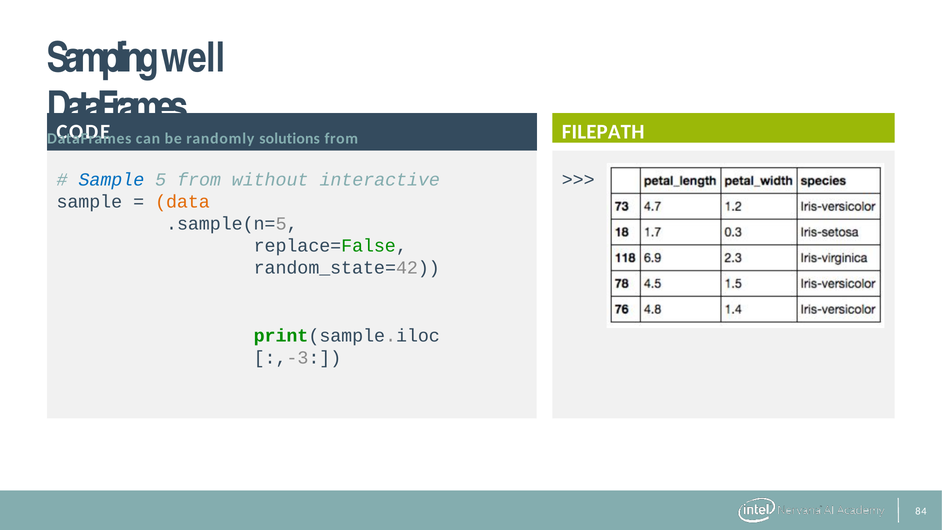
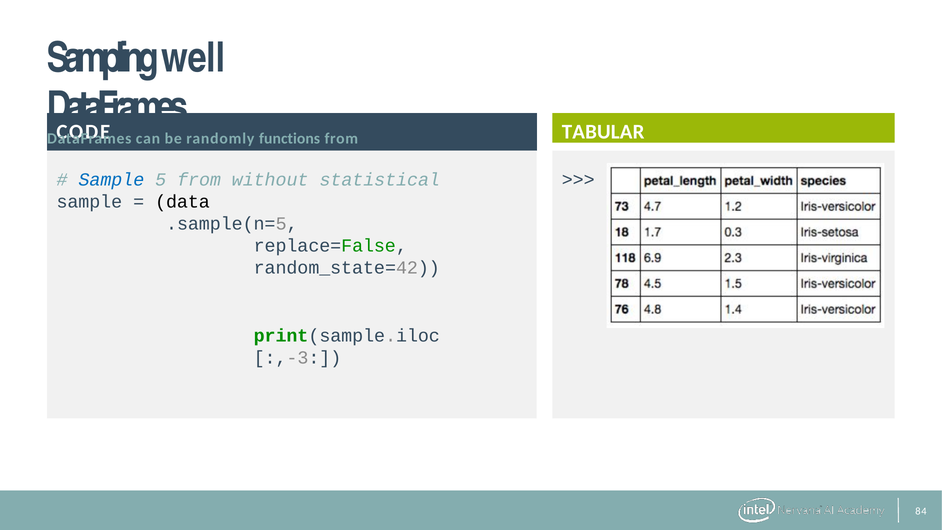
FILEPATH: FILEPATH -> TABULAR
solutions: solutions -> functions
interactive: interactive -> statistical
data colour: orange -> black
